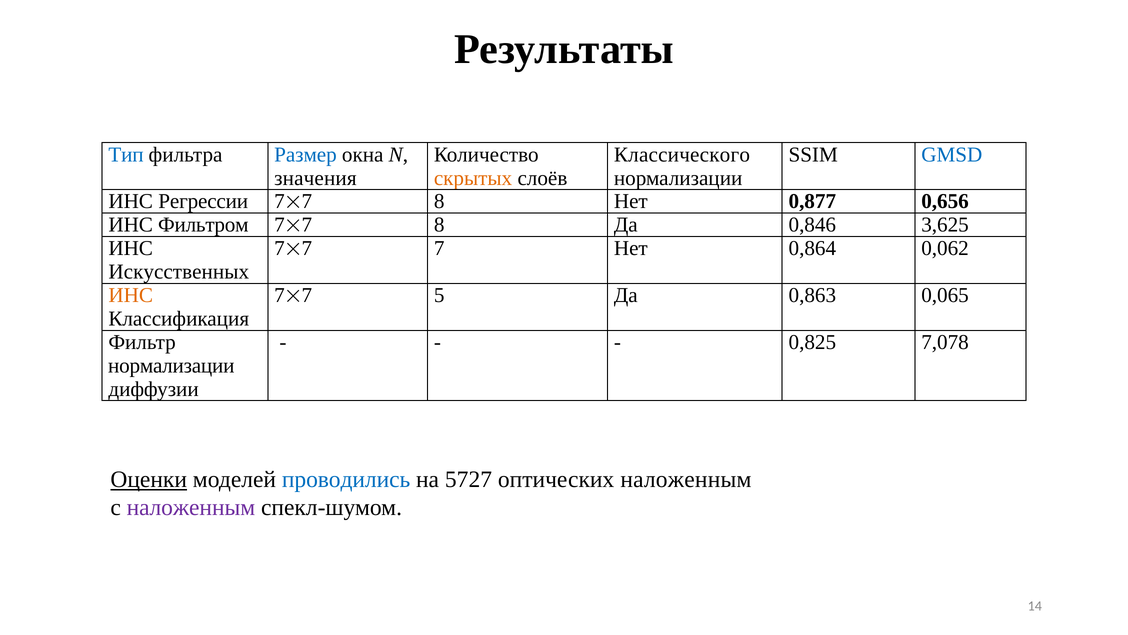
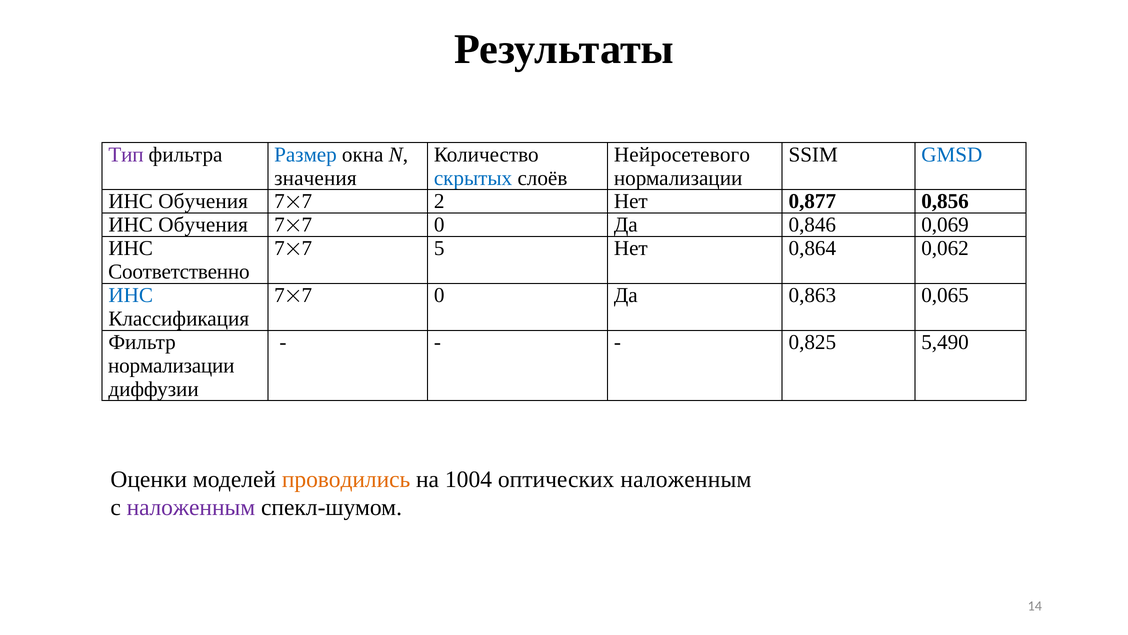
Тип colour: blue -> purple
Классического: Классического -> Нейросетевого
скрытых colour: orange -> blue
Регрессии at (203, 201): Регрессии -> Обучения
8 at (439, 201): 8 -> 2
0,656: 0,656 -> 0,856
Фильтром at (203, 225): Фильтром -> Обучения
8 at (439, 225): 8 -> 0
3,625: 3,625 -> 0,069
7: 7 -> 5
Искусственных: Искусственных -> Соответственно
ИНС at (131, 295) colour: orange -> blue
5 at (439, 295): 5 -> 0
7,078: 7,078 -> 5,490
Оценки underline: present -> none
проводились colour: blue -> orange
5727: 5727 -> 1004
